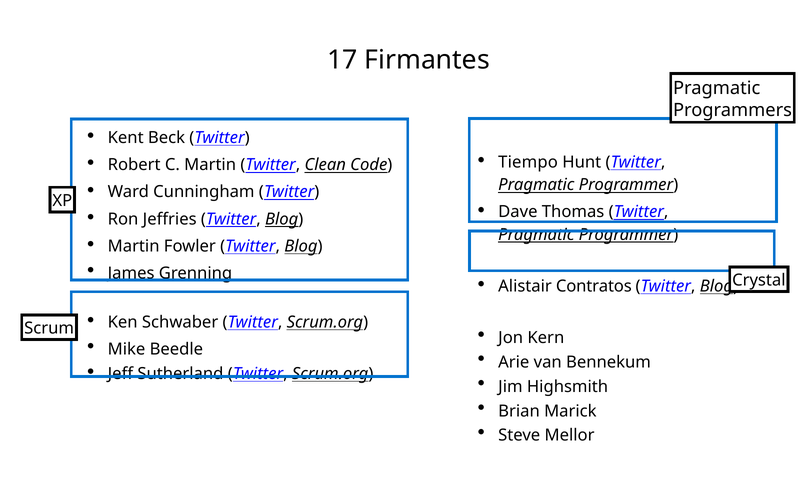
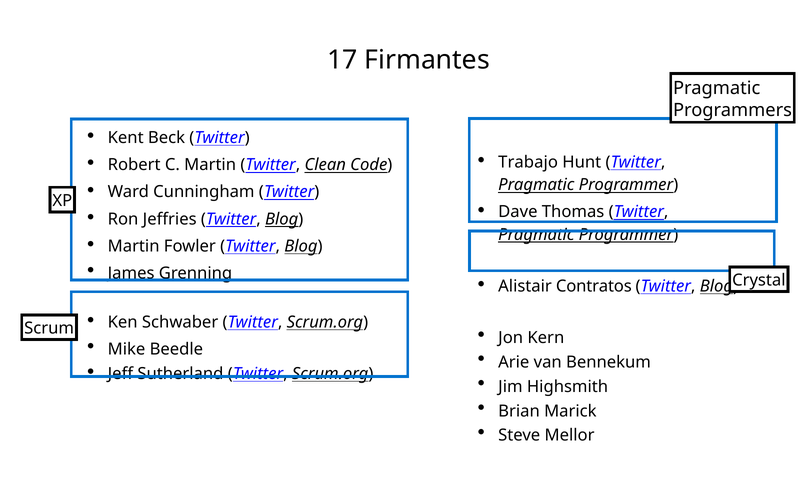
Tiempo: Tiempo -> Trabajo
